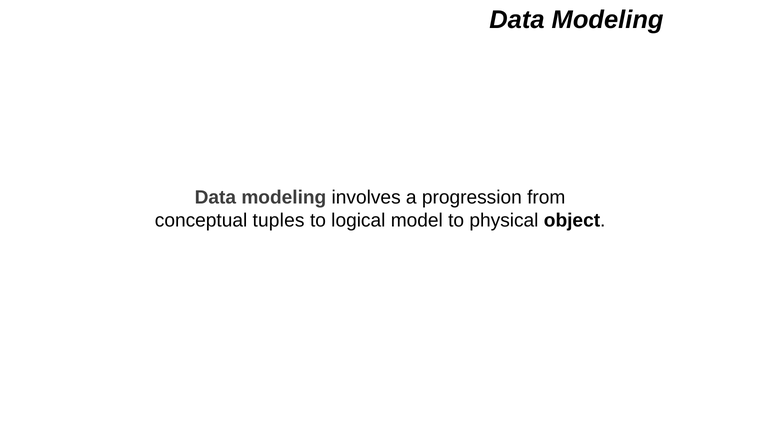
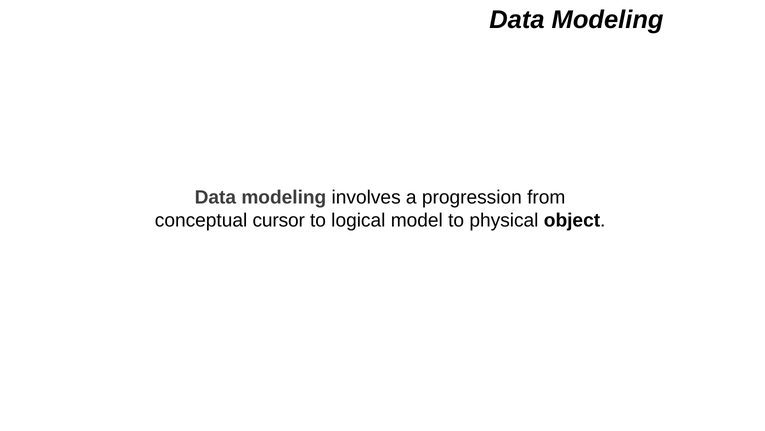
tuples: tuples -> cursor
